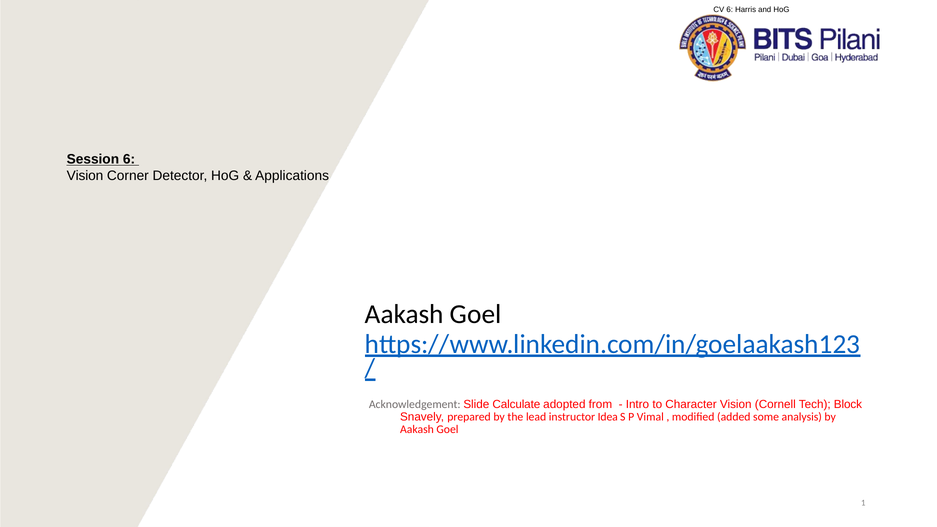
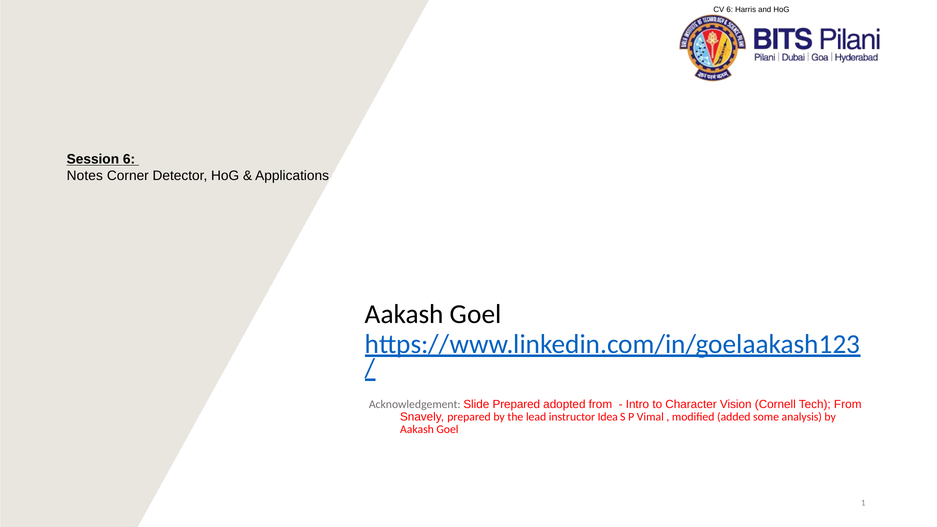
Vision at (85, 176): Vision -> Notes
Slide Calculate: Calculate -> Prepared
Tech Block: Block -> From
